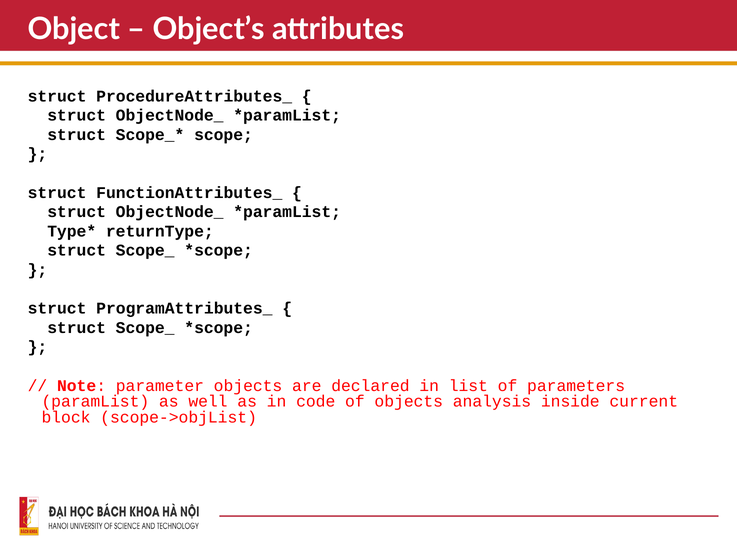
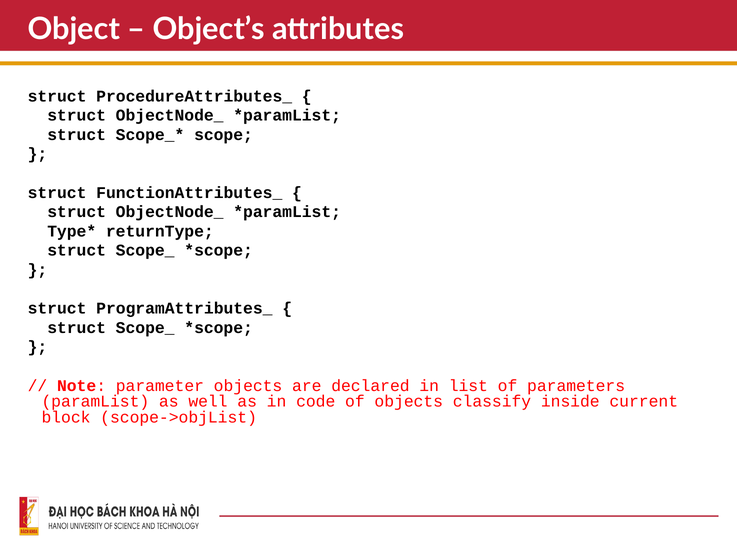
analysis: analysis -> classify
